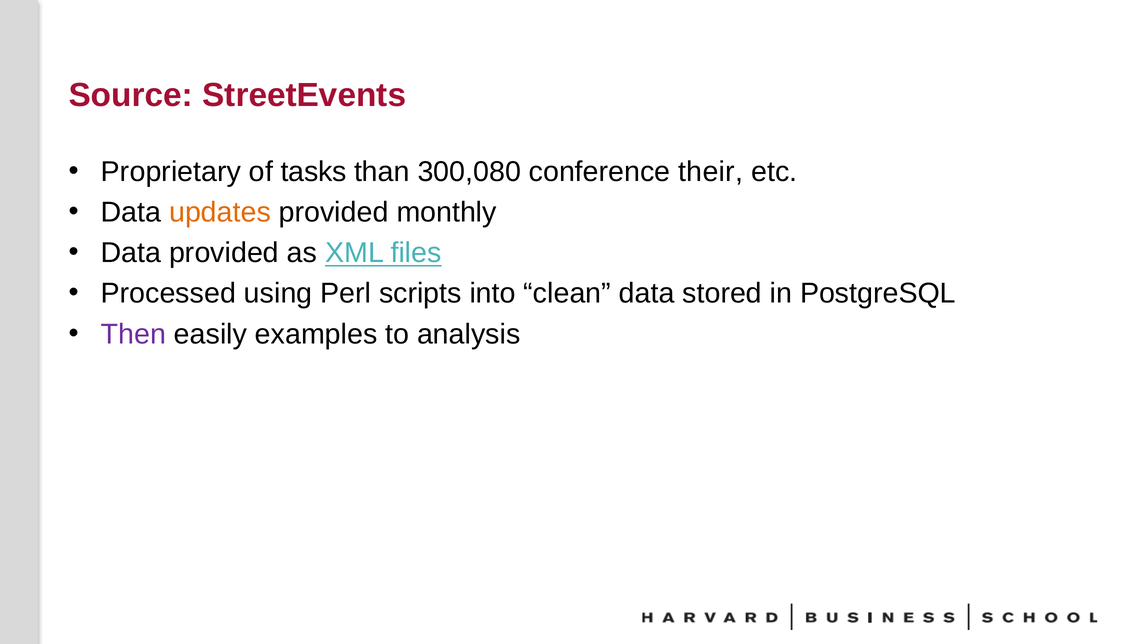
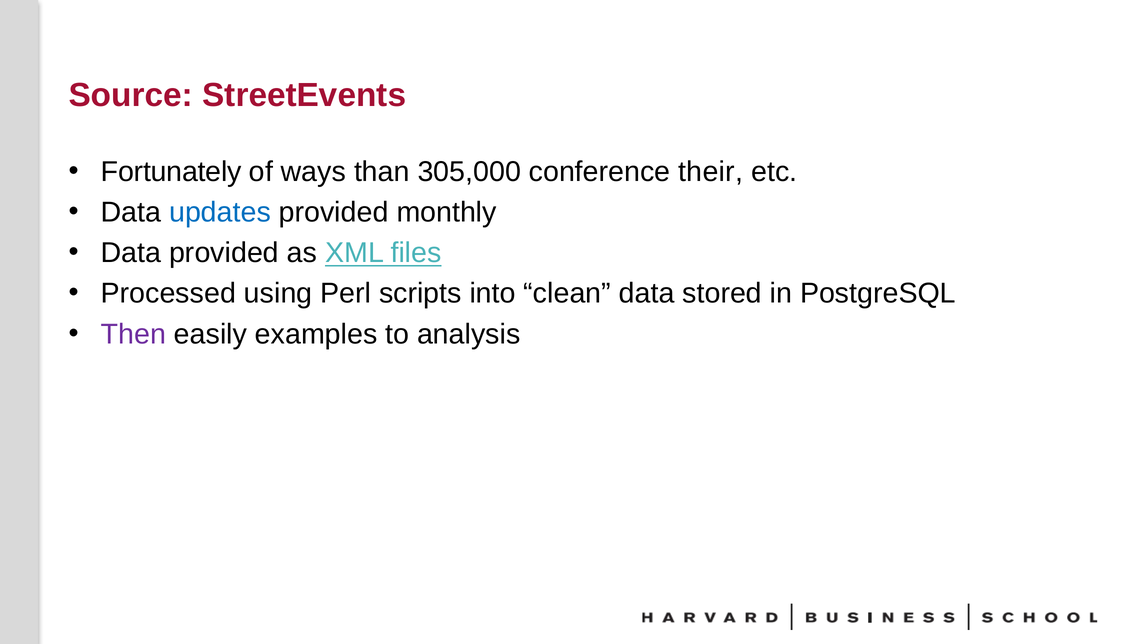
Proprietary: Proprietary -> Fortunately
tasks: tasks -> ways
300,080: 300,080 -> 305,000
updates colour: orange -> blue
